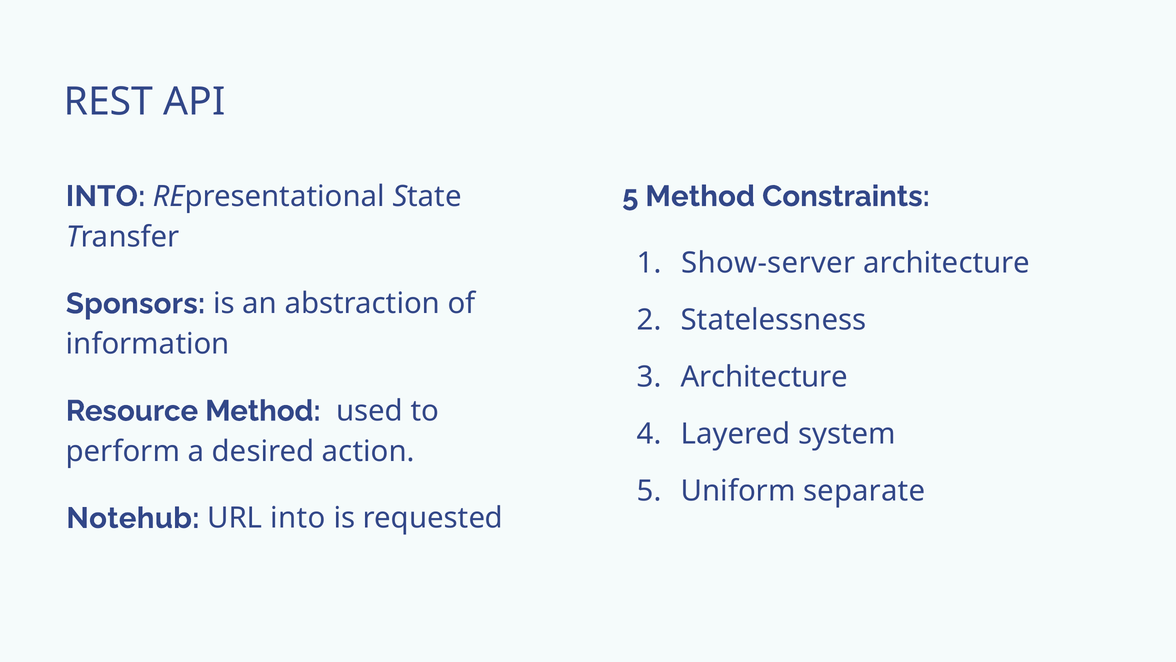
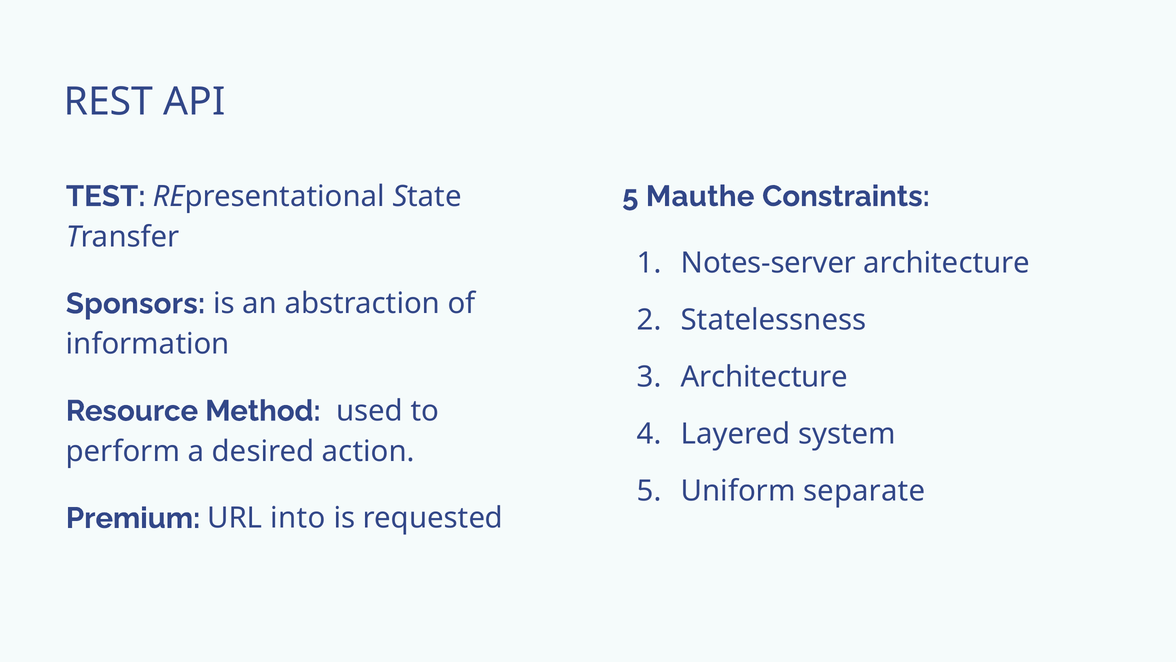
INTO at (106, 196): INTO -> TEST
5 Method: Method -> Mauthe
Show-server: Show-server -> Notes-server
Notehub: Notehub -> Premium
